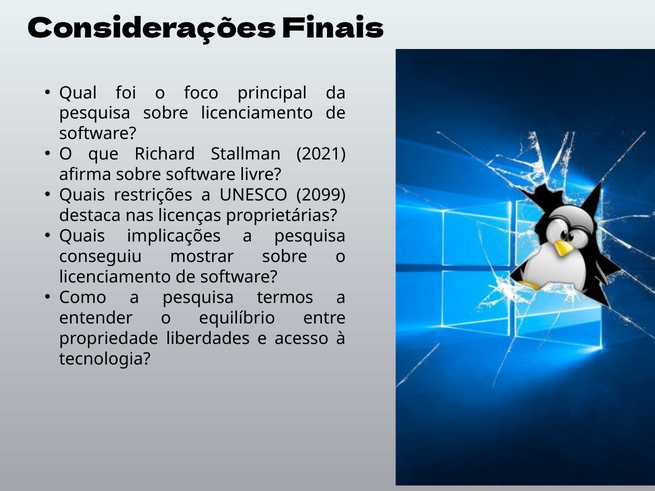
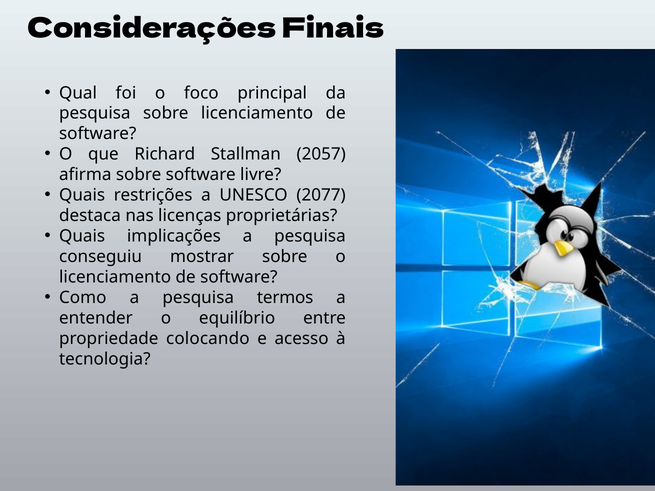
2021: 2021 -> 2057
2099: 2099 -> 2077
liberdades: liberdades -> colocando
